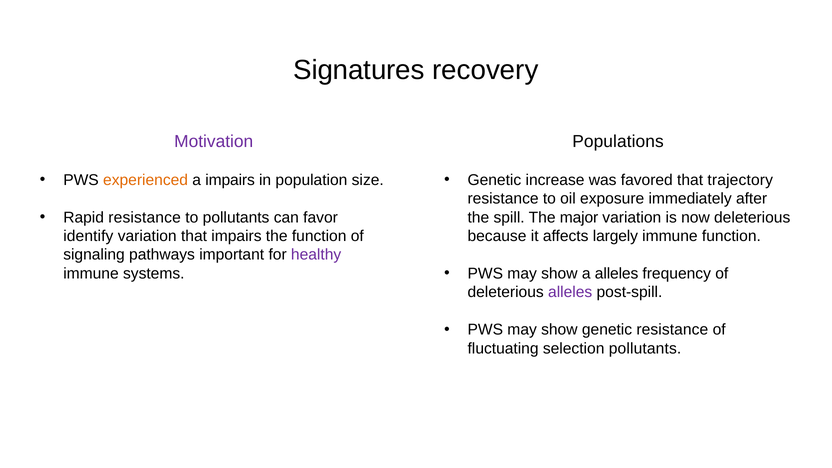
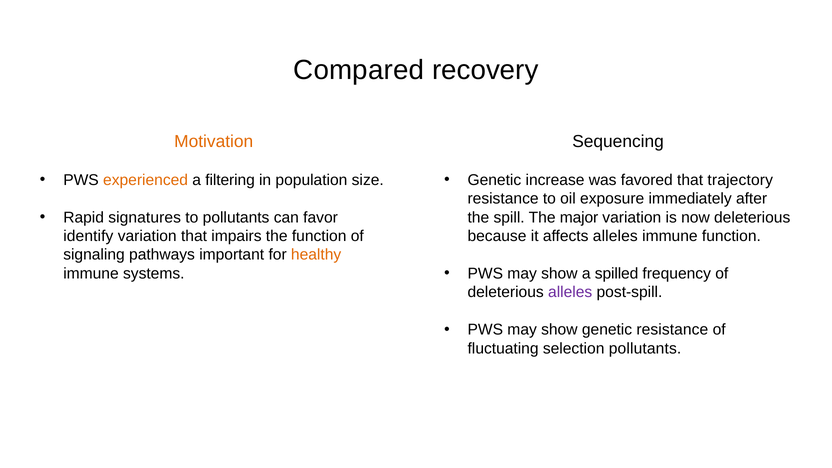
Signatures: Signatures -> Compared
Motivation colour: purple -> orange
Populations: Populations -> Sequencing
a impairs: impairs -> filtering
Rapid resistance: resistance -> signatures
affects largely: largely -> alleles
healthy colour: purple -> orange
a alleles: alleles -> spilled
